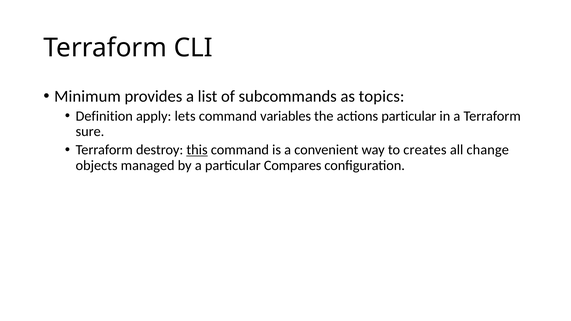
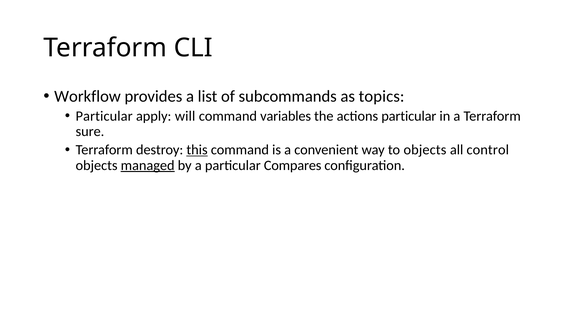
Minimum: Minimum -> Workflow
Definition at (104, 116): Definition -> Particular
lets: lets -> will
to creates: creates -> objects
change: change -> control
managed underline: none -> present
